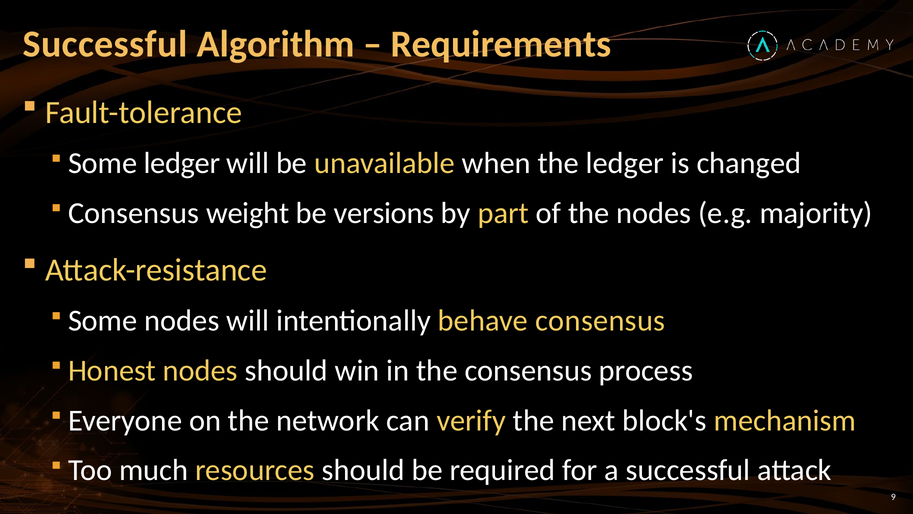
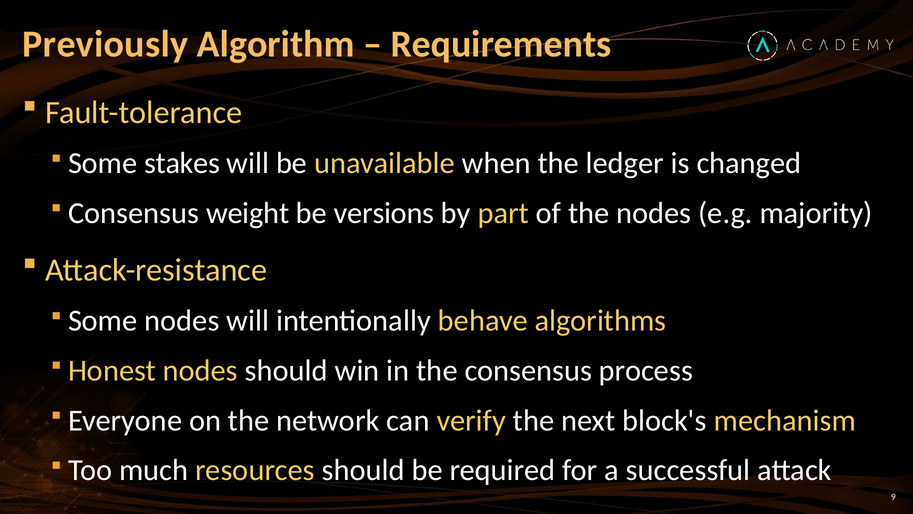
Successful at (105, 44): Successful -> Previously
Some ledger: ledger -> stakes
behave consensus: consensus -> algorithms
